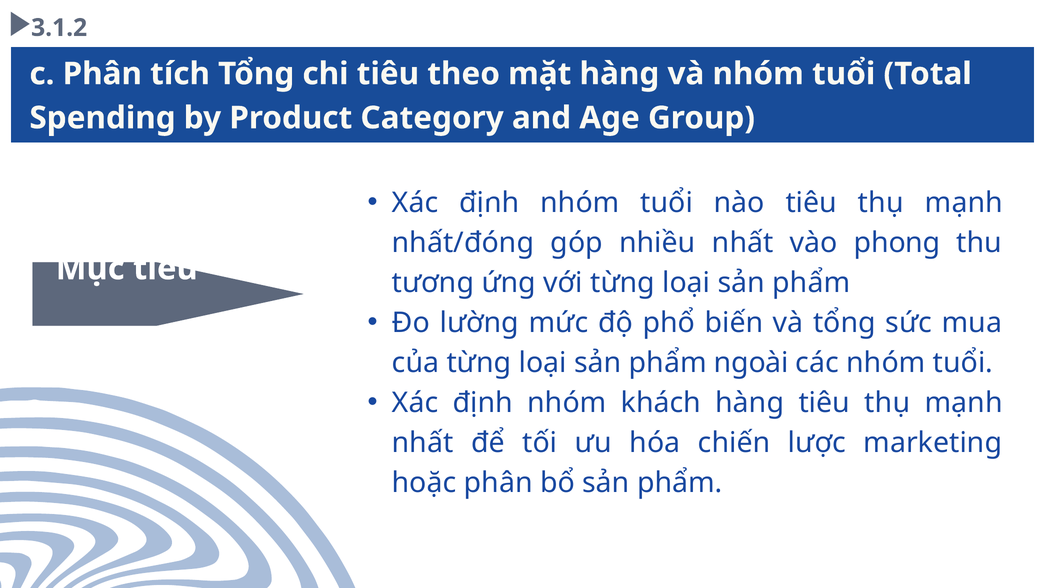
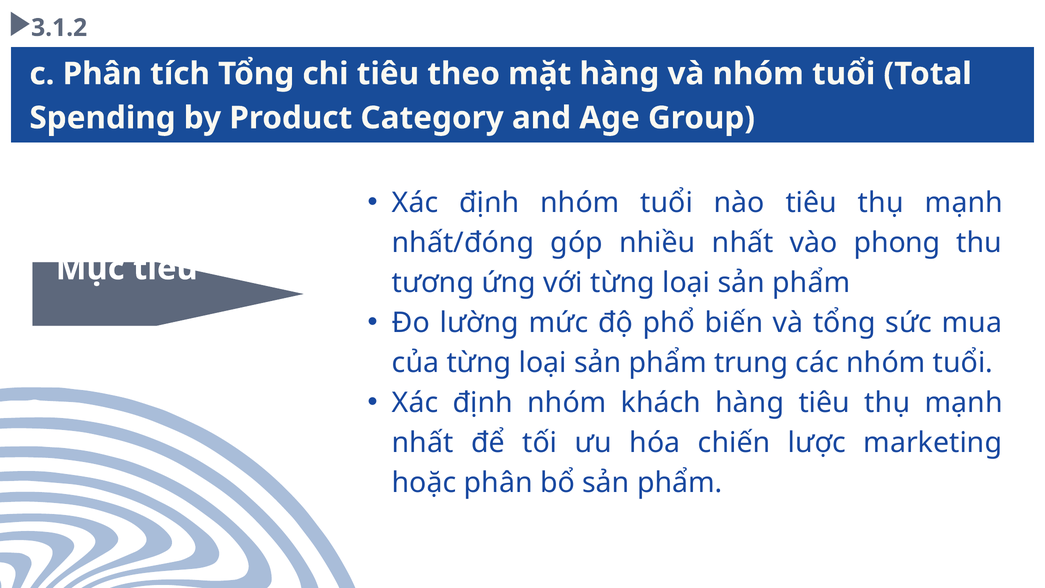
ngoài: ngoài -> trung
